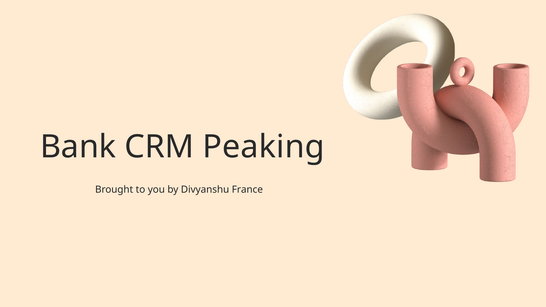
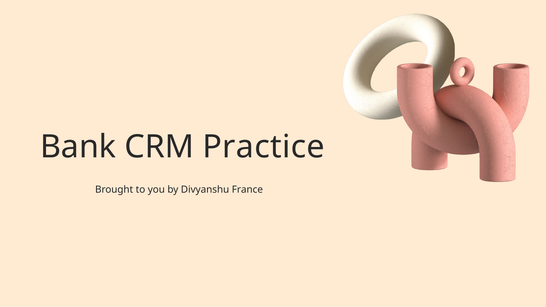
Peaking: Peaking -> Practice
